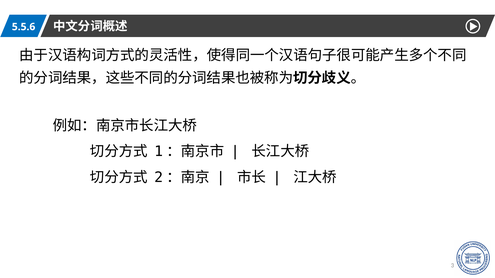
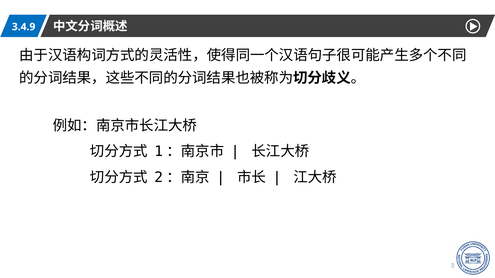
5.5.6: 5.5.6 -> 3.4.9
